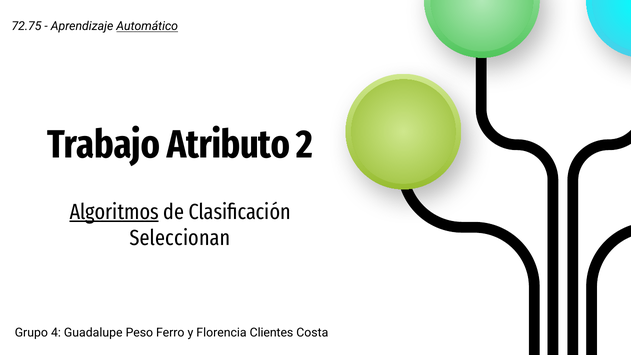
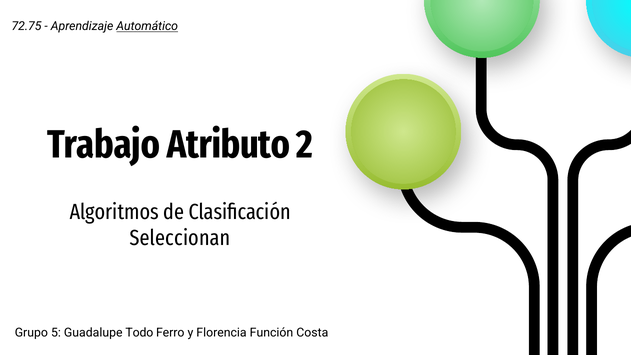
Algoritmos underline: present -> none
4: 4 -> 5
Peso: Peso -> Todo
Clientes: Clientes -> Función
